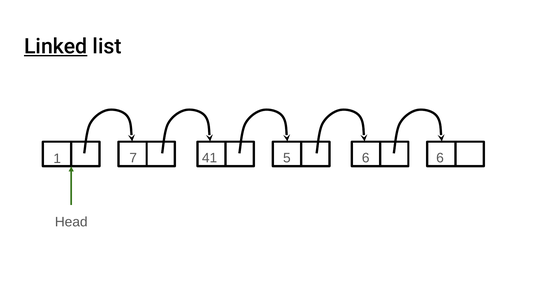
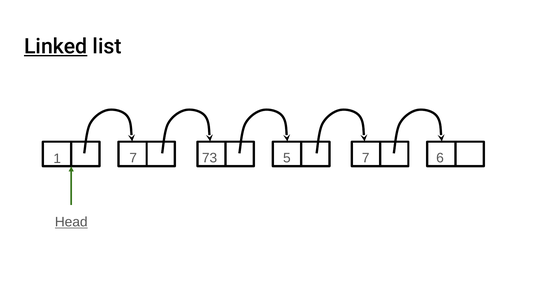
41: 41 -> 73
5 6: 6 -> 7
Head underline: none -> present
